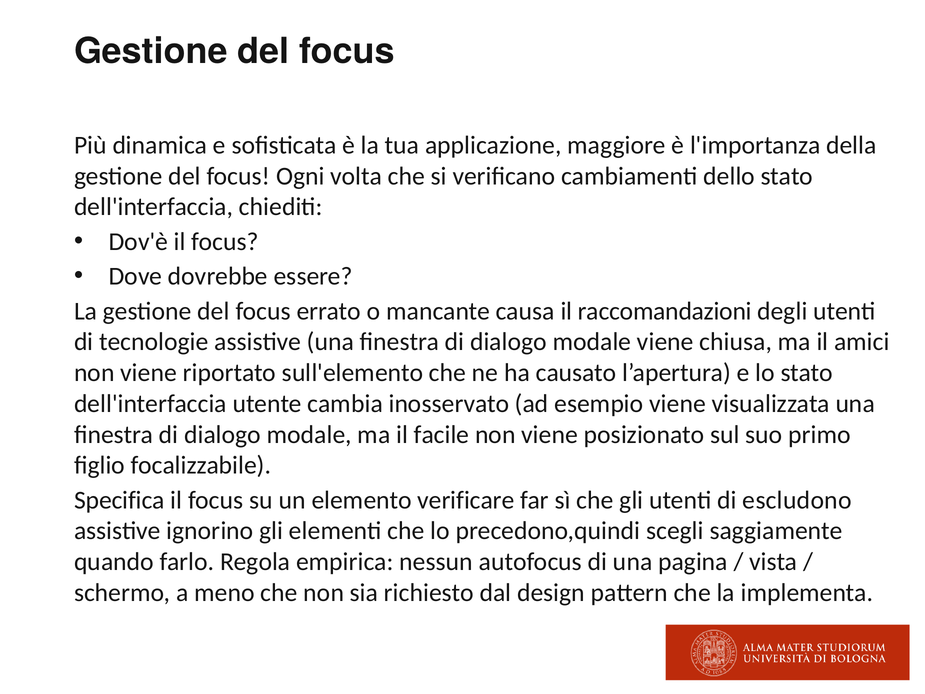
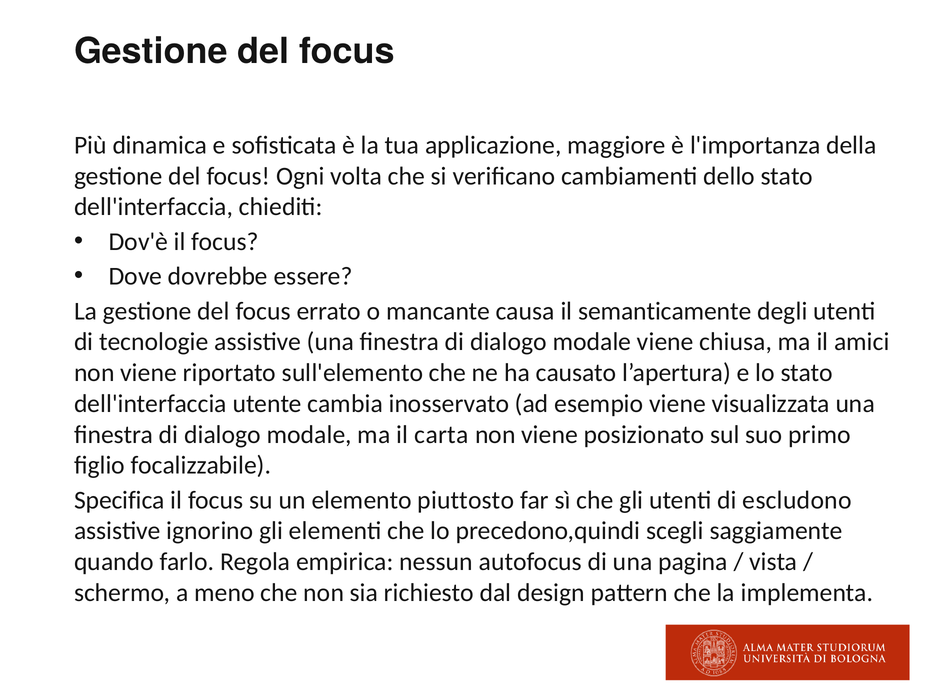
raccomandazioni: raccomandazioni -> semanticamente
facile: facile -> carta
verificare: verificare -> piuttosto
